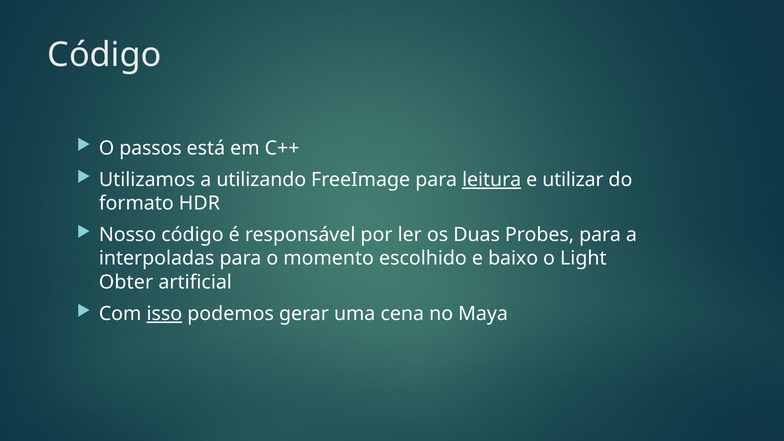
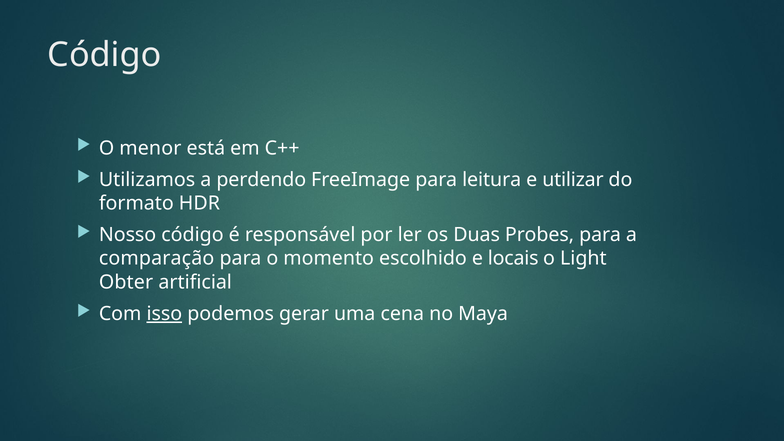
passos: passos -> menor
utilizando: utilizando -> perdendo
leitura underline: present -> none
interpoladas: interpoladas -> comparação
baixo: baixo -> locais
